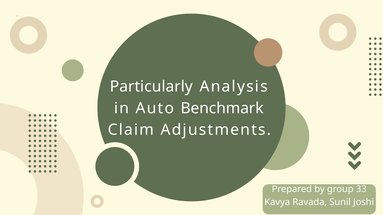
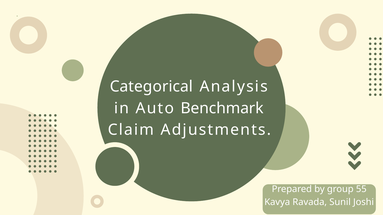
Particularly: Particularly -> Categorical
33: 33 -> 55
